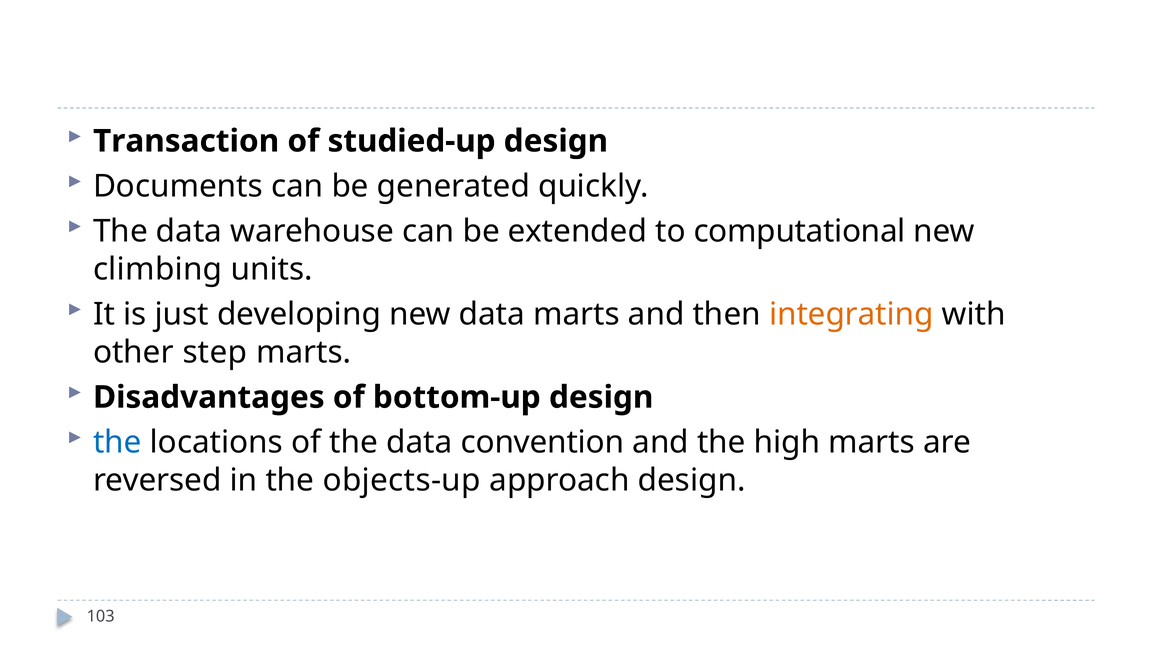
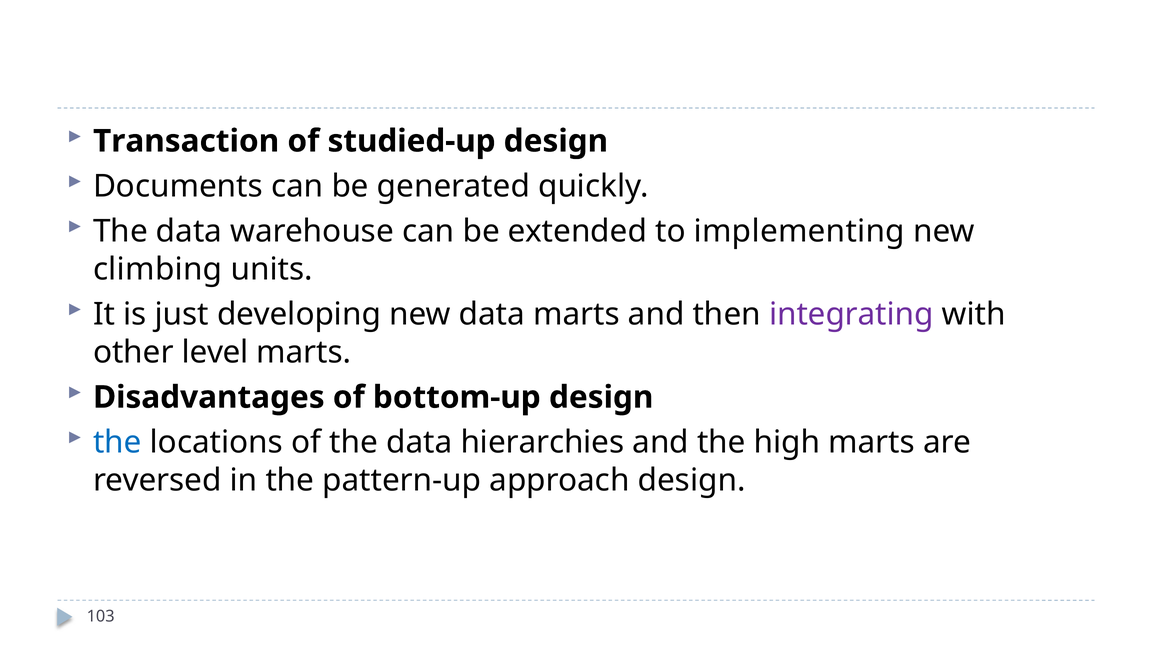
computational: computational -> implementing
integrating colour: orange -> purple
step: step -> level
convention: convention -> hierarchies
objects-up: objects-up -> pattern-up
